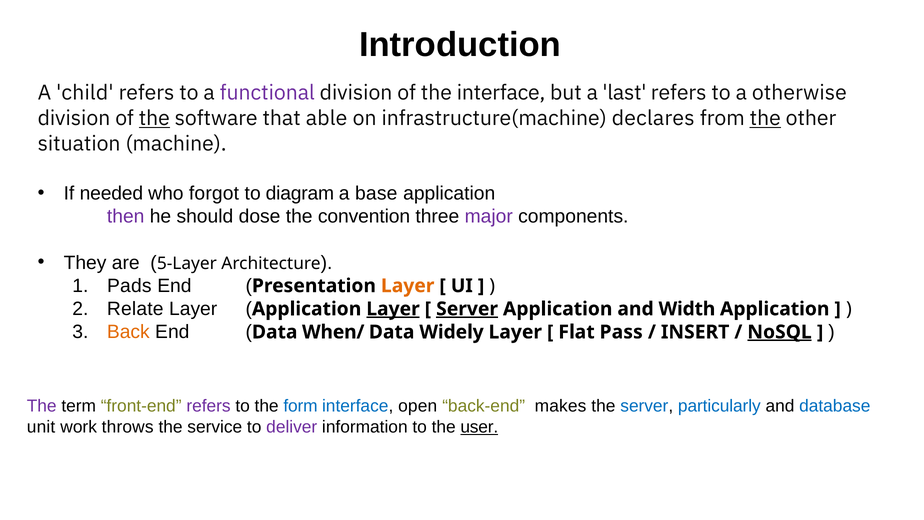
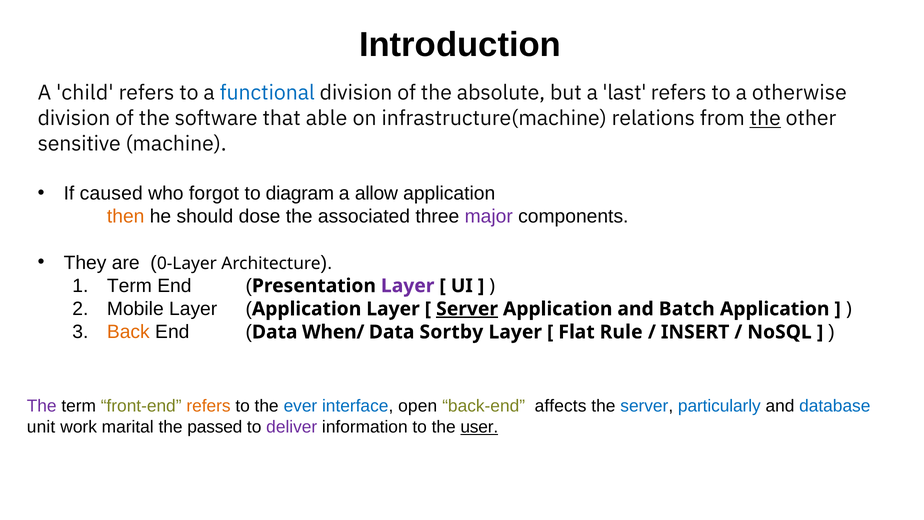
functional colour: purple -> blue
the interface: interface -> absolute
the at (154, 118) underline: present -> none
declares: declares -> relations
situation: situation -> sensitive
needed: needed -> caused
base: base -> allow
then colour: purple -> orange
convention: convention -> associated
5-Layer: 5-Layer -> 0-Layer
Pads at (129, 286): Pads -> Term
Layer at (408, 286) colour: orange -> purple
Relate: Relate -> Mobile
Layer at (393, 309) underline: present -> none
Width: Width -> Batch
Widely: Widely -> Sortby
Pass: Pass -> Rule
NoSQL underline: present -> none
refers at (209, 406) colour: purple -> orange
form: form -> ever
makes: makes -> affects
throws: throws -> marital
service: service -> passed
